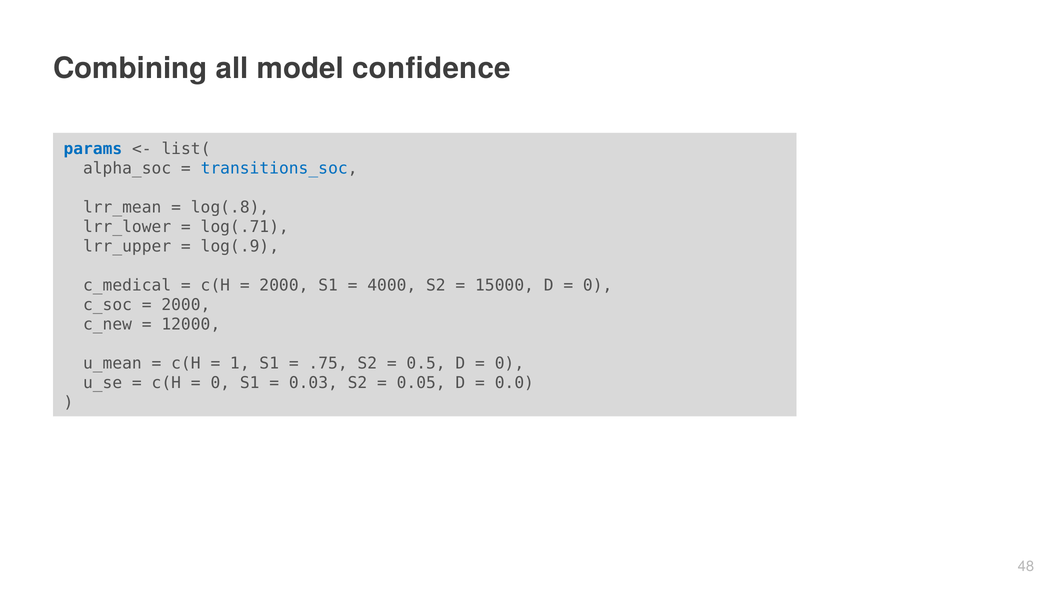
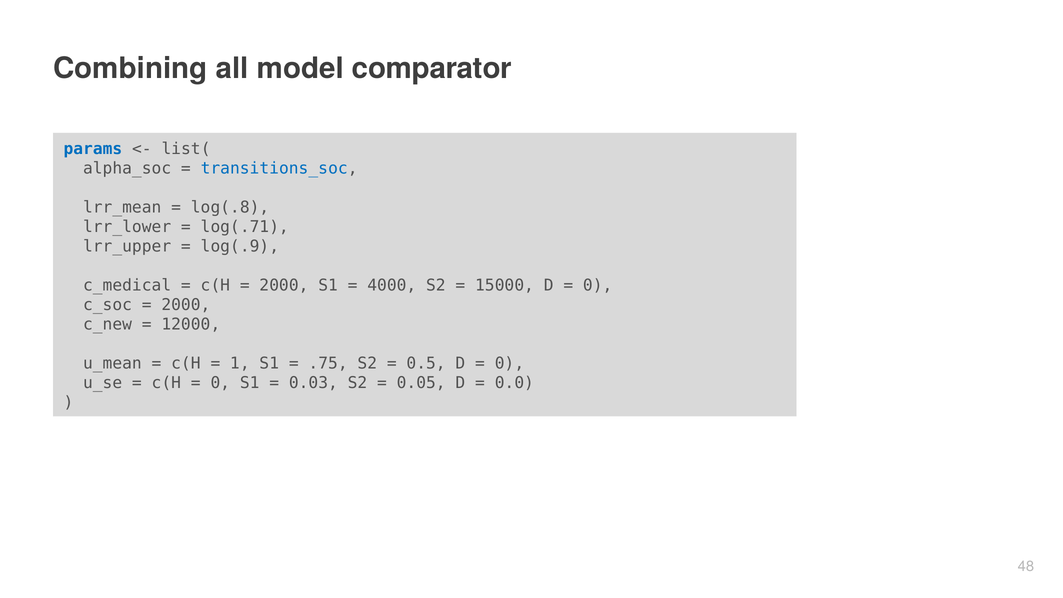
confidence: confidence -> comparator
